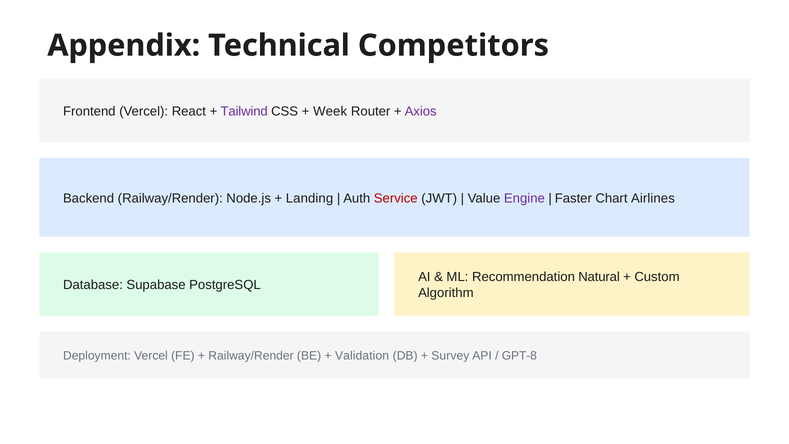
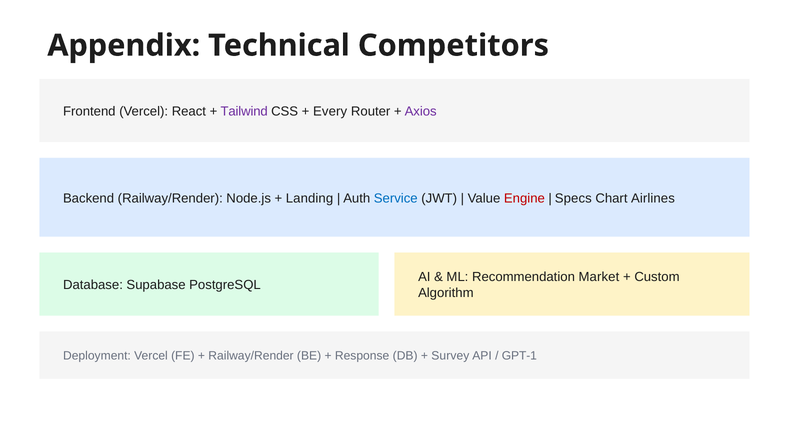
Week: Week -> Every
Service colour: red -> blue
Engine colour: purple -> red
Faster: Faster -> Specs
Natural: Natural -> Market
Validation: Validation -> Response
GPT-8: GPT-8 -> GPT-1
